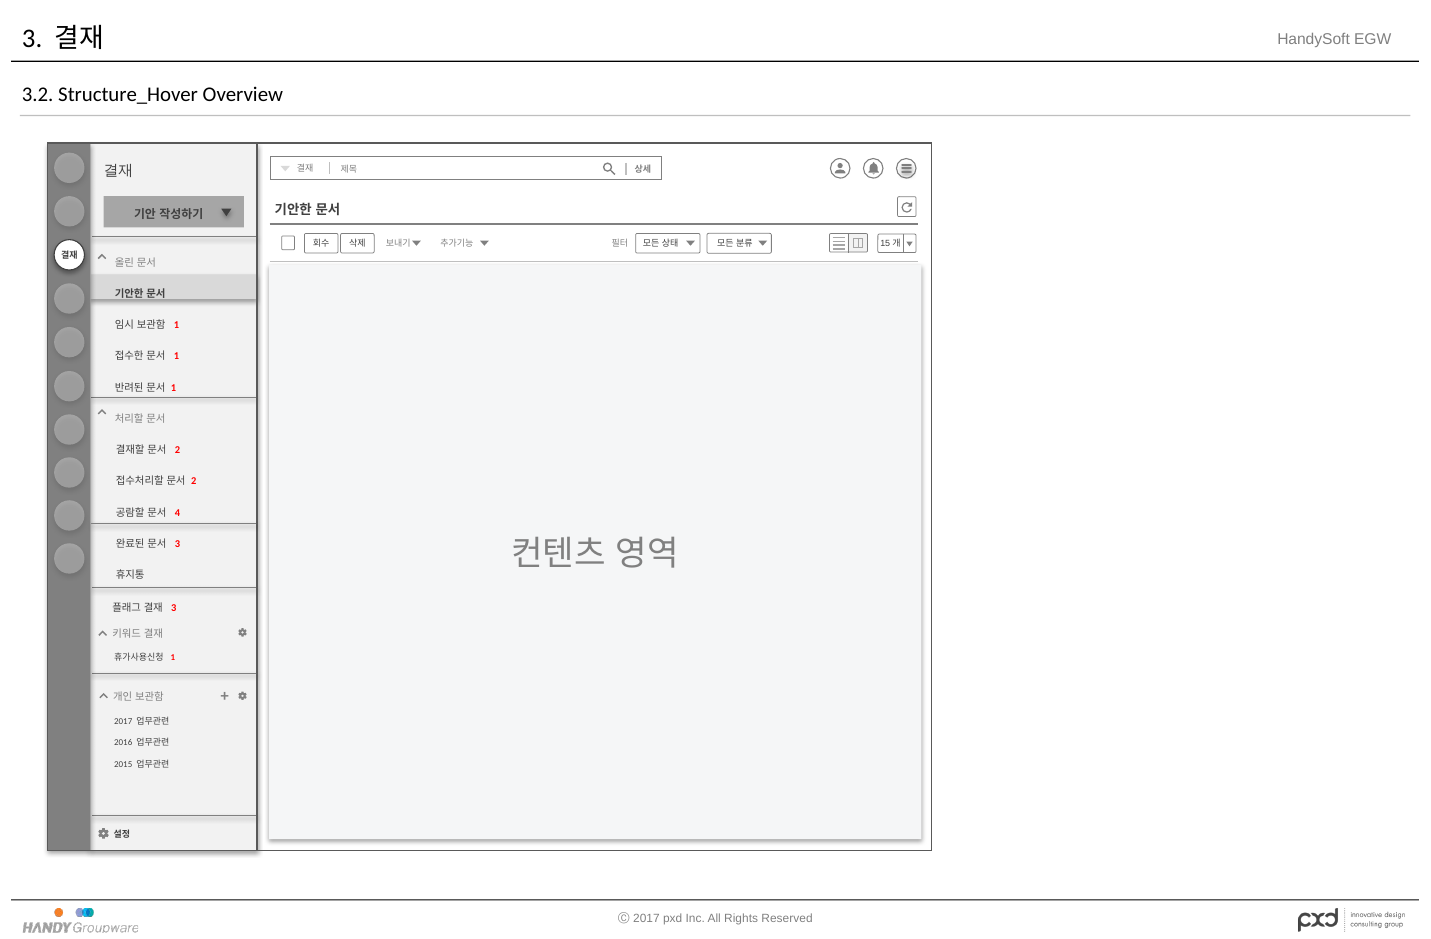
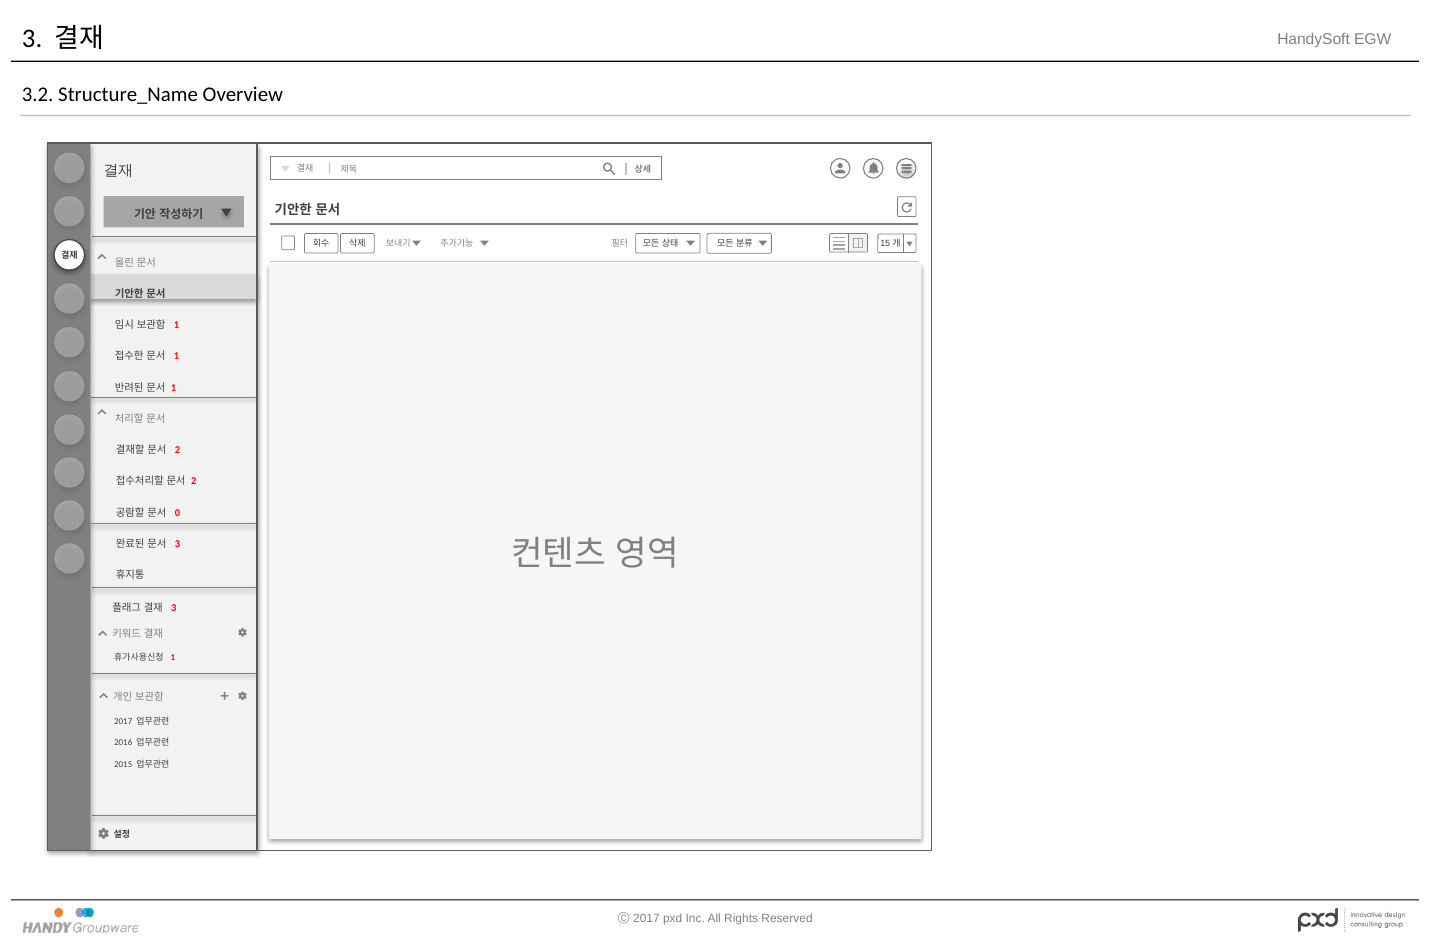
Structure_Hover: Structure_Hover -> Structure_Name
4: 4 -> 0
